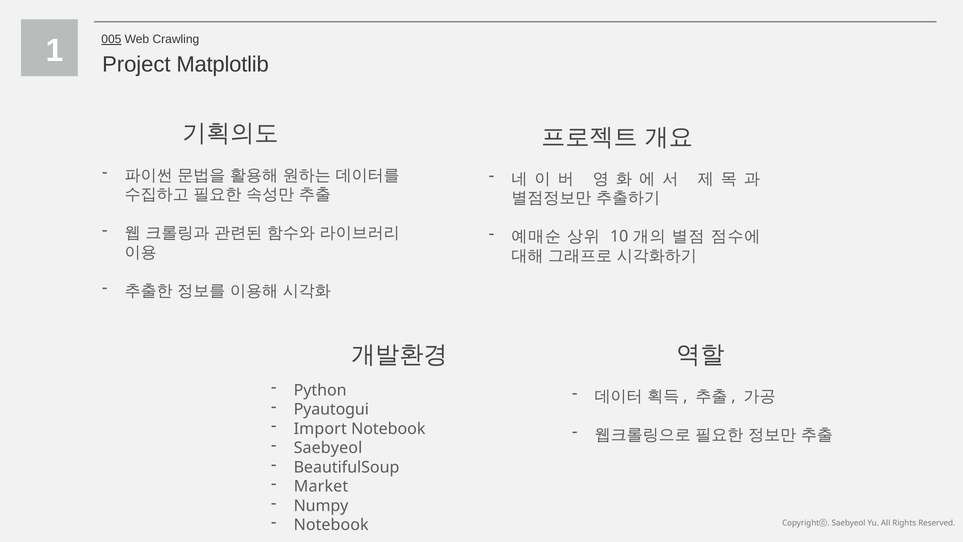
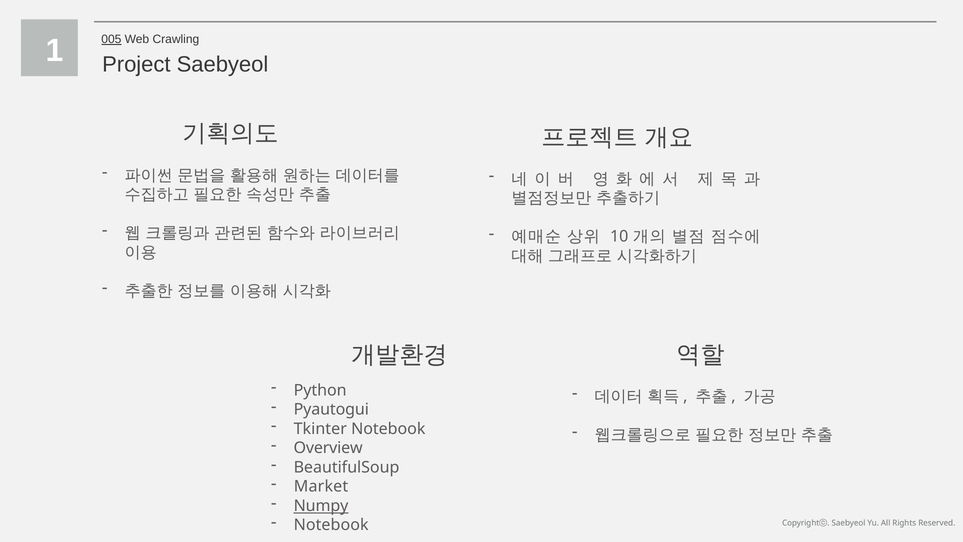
Project Matplotlib: Matplotlib -> Saebyeol
Import: Import -> Tkinter
Saebyeol at (328, 448): Saebyeol -> Overview
Numpy underline: none -> present
